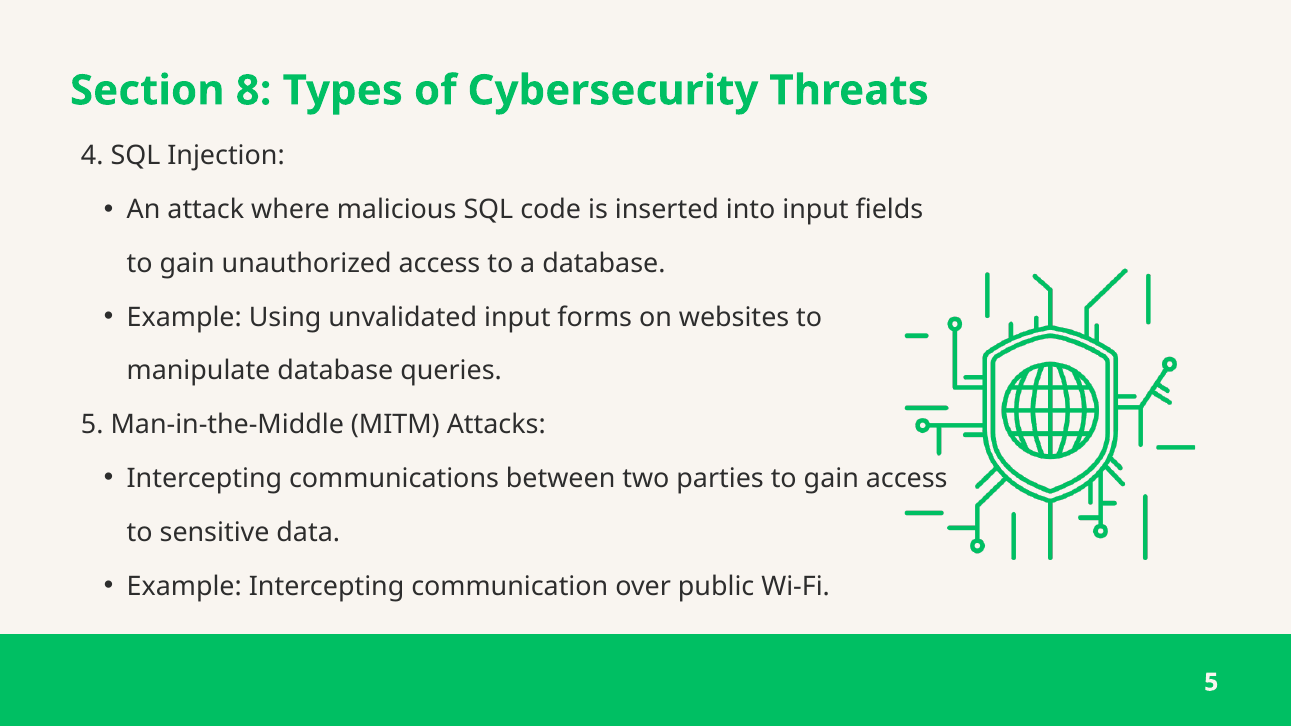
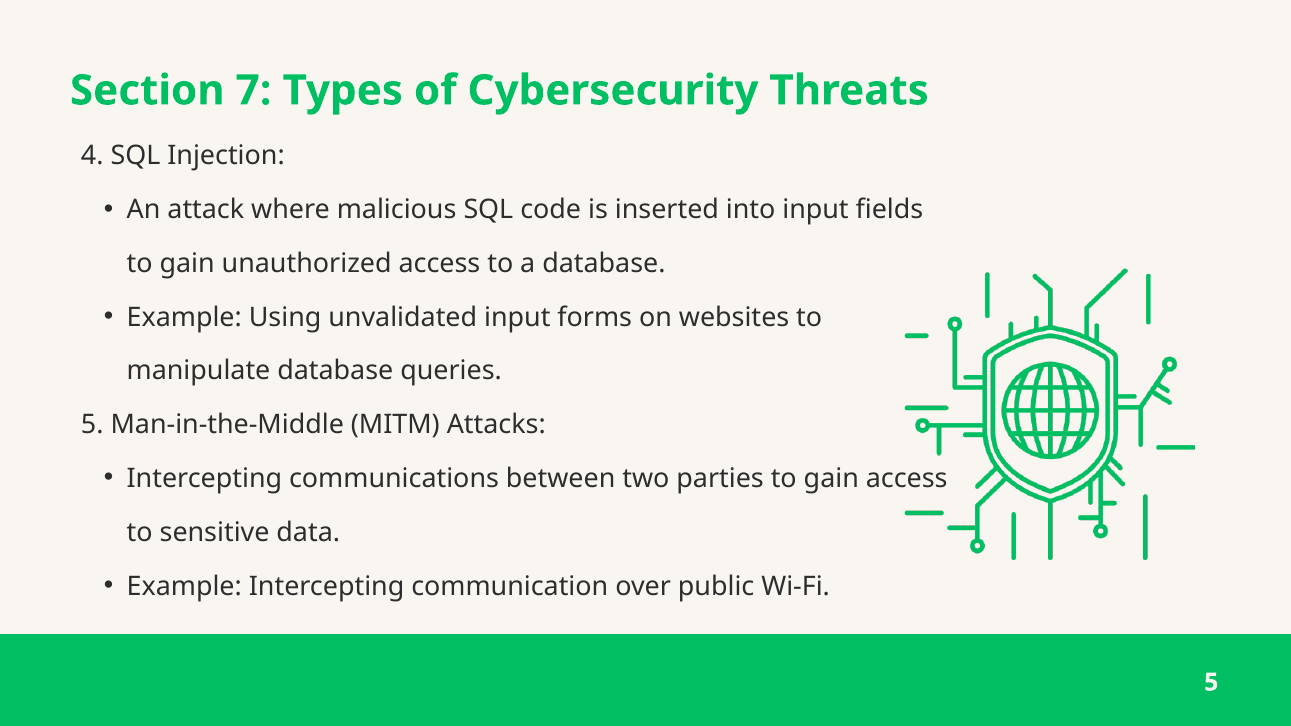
8: 8 -> 7
